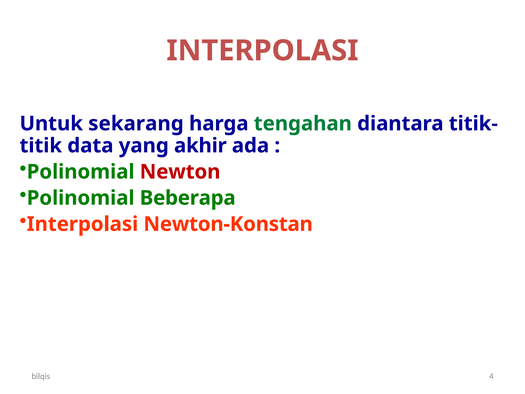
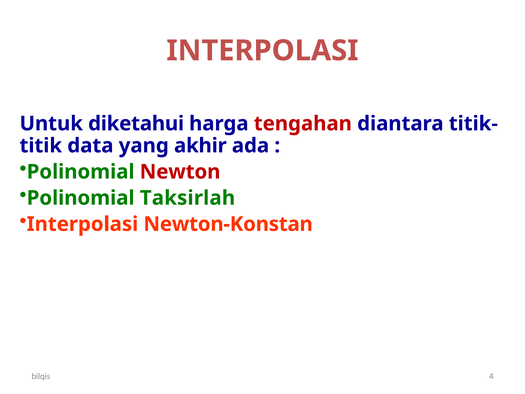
sekarang: sekarang -> diketahui
tengahan colour: green -> red
Beberapa: Beberapa -> Taksirlah
